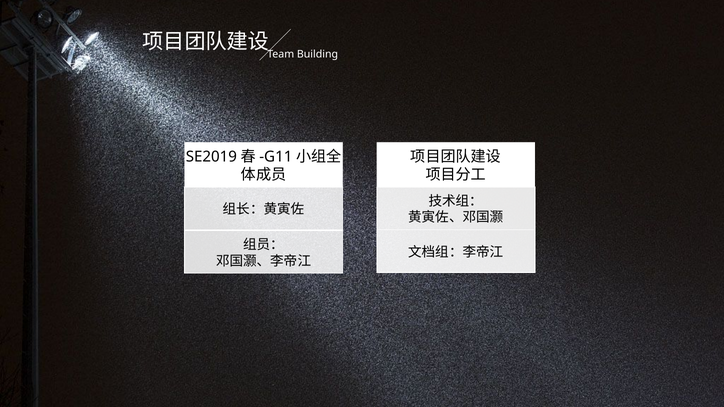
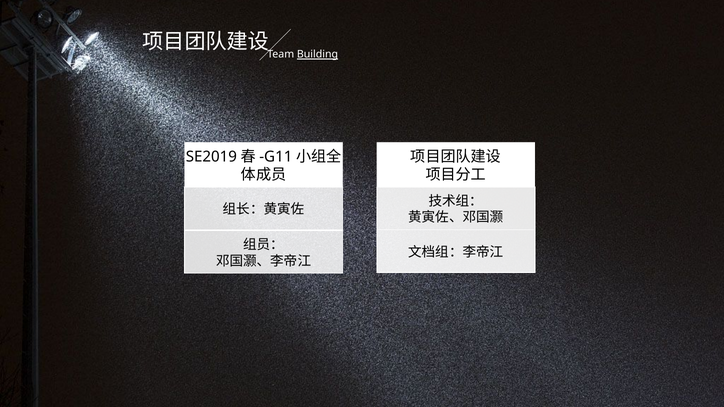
Building underline: none -> present
